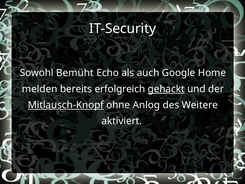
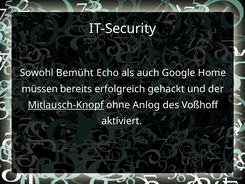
melden: melden -> müssen
gehackt underline: present -> none
Weitere: Weitere -> Voßhoff
